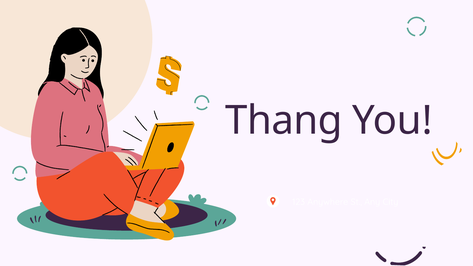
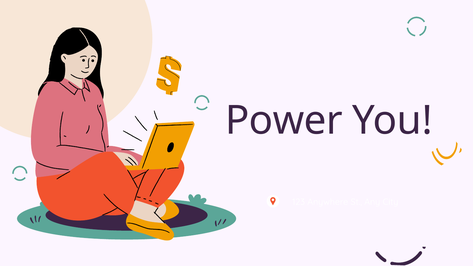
Thang: Thang -> Power
